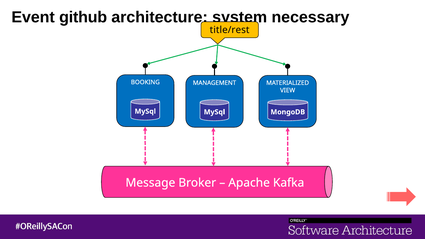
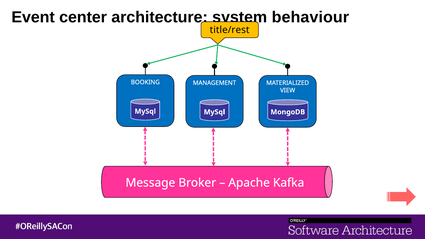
github: github -> center
necessary: necessary -> behaviour
